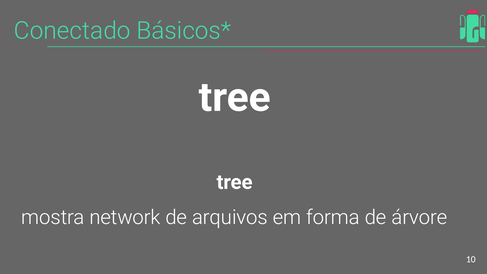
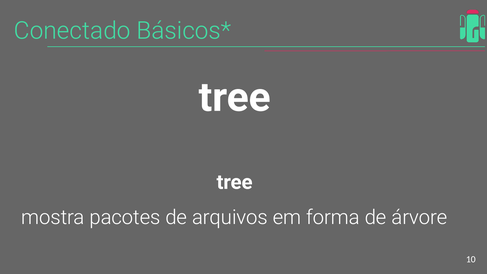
network: network -> pacotes
